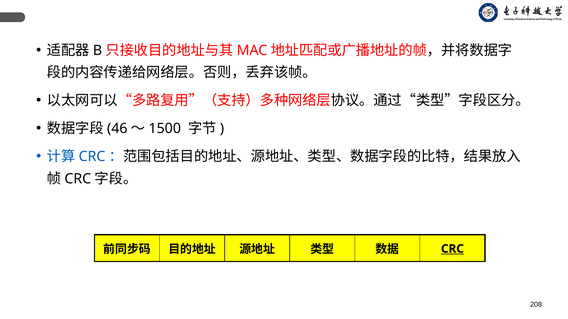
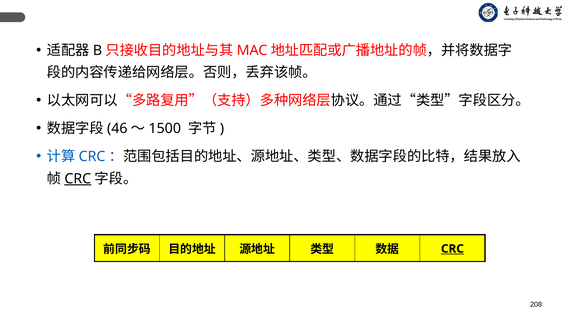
CRC at (78, 179) underline: none -> present
